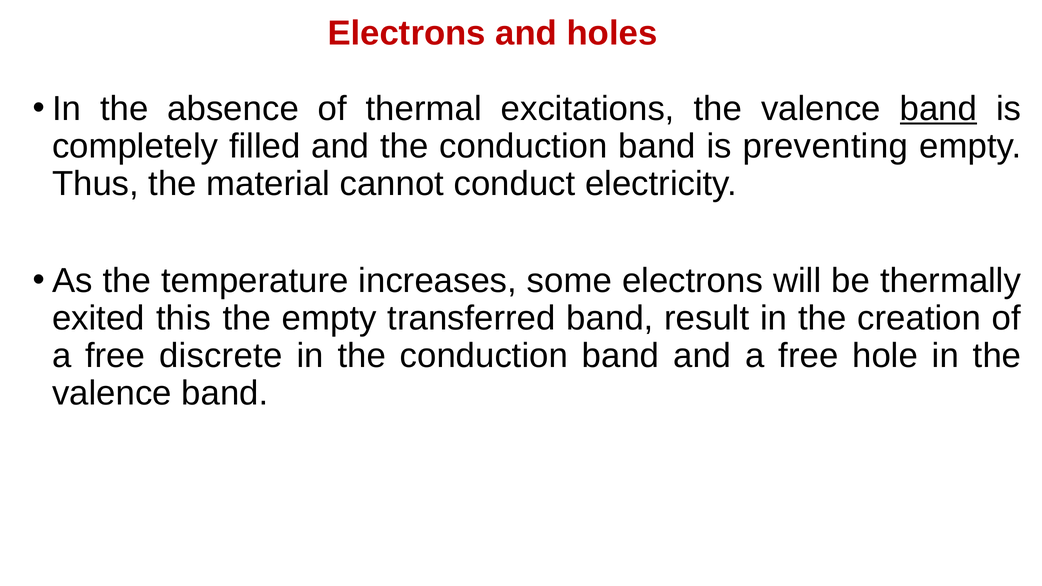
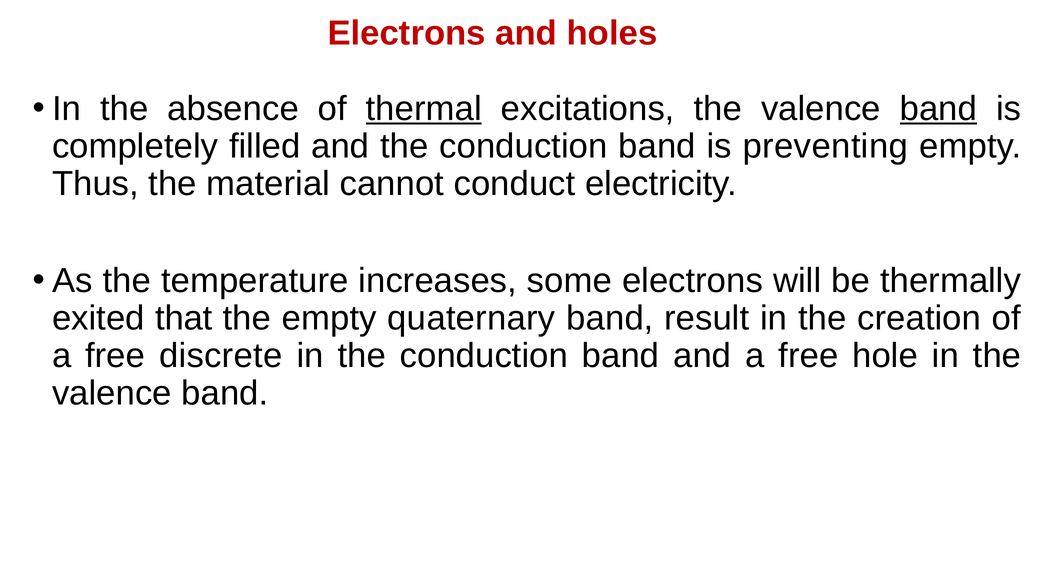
thermal underline: none -> present
this: this -> that
transferred: transferred -> quaternary
